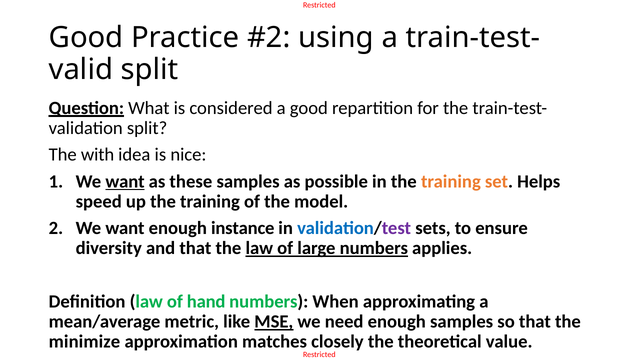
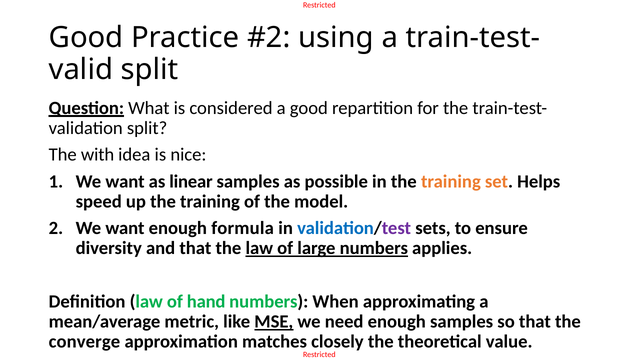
want at (125, 182) underline: present -> none
these: these -> linear
instance: instance -> formula
minimize: minimize -> converge
